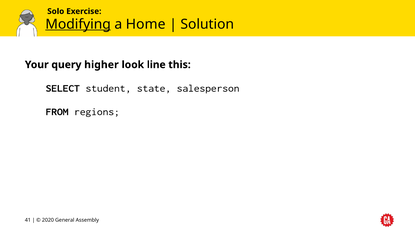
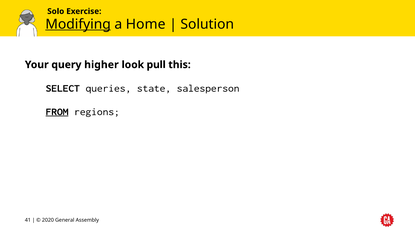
line: line -> pull
student: student -> queries
FROM underline: none -> present
